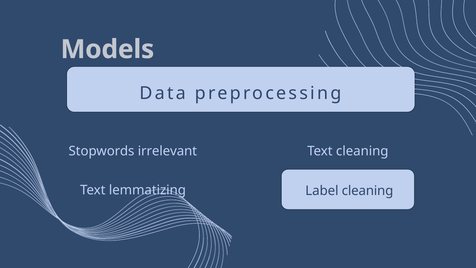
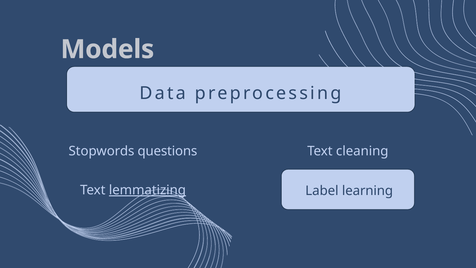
irrelevant: irrelevant -> questions
lemmatizing underline: none -> present
Label cleaning: cleaning -> learning
